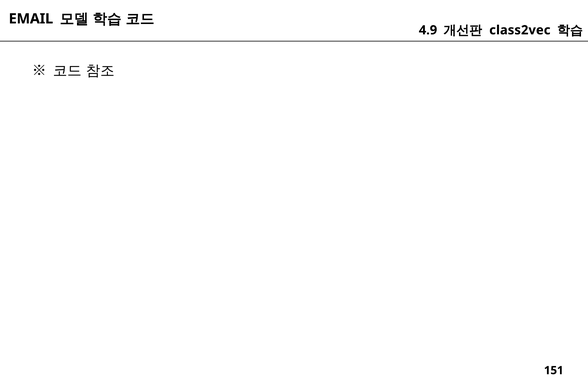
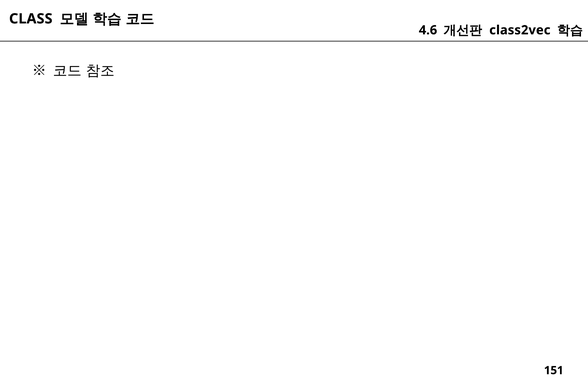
EMAIL: EMAIL -> CLASS
4.9: 4.9 -> 4.6
